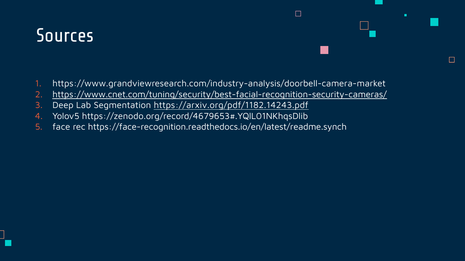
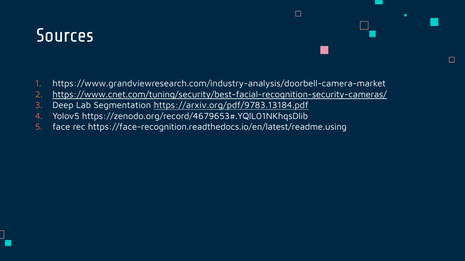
https://arxiv.org/pdf/1182.14243.pdf: https://arxiv.org/pdf/1182.14243.pdf -> https://arxiv.org/pdf/9783.13184.pdf
https://face-recognition.readthedocs.io/en/latest/readme.synch: https://face-recognition.readthedocs.io/en/latest/readme.synch -> https://face-recognition.readthedocs.io/en/latest/readme.using
